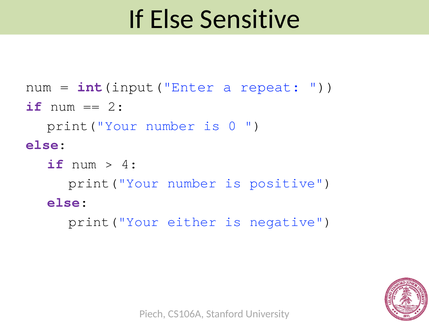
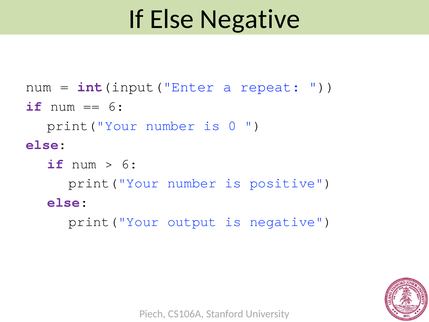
Else Sensitive: Sensitive -> Negative
2 at (116, 106): 2 -> 6
4 at (129, 164): 4 -> 6
either: either -> output
